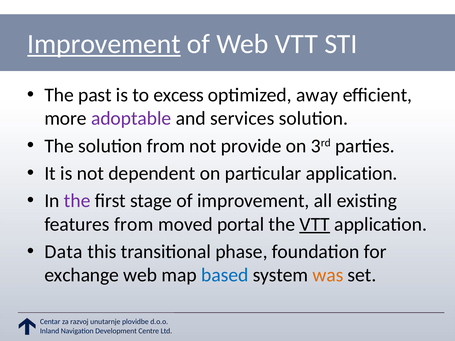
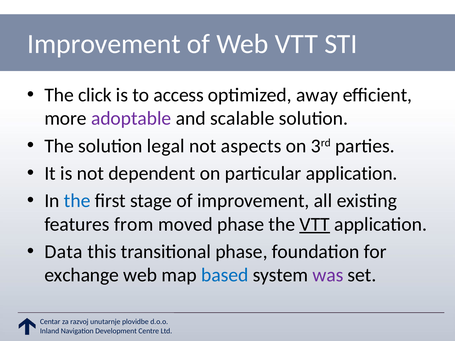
Improvement at (104, 44) underline: present -> none
past: past -> click
excess: excess -> access
services: services -> scalable
solution from: from -> legal
provide: provide -> aspects
the at (77, 201) colour: purple -> blue
moved portal: portal -> phase
was colour: orange -> purple
